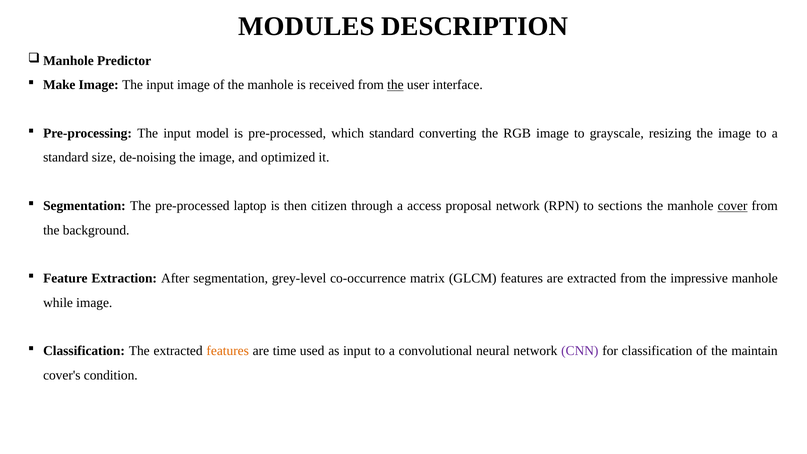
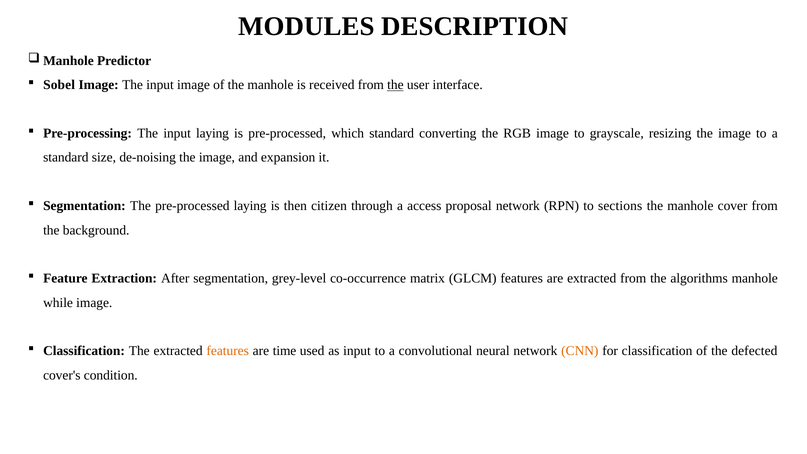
Make: Make -> Sobel
input model: model -> laying
optimized: optimized -> expansion
pre-processed laptop: laptop -> laying
cover underline: present -> none
impressive: impressive -> algorithms
CNN colour: purple -> orange
maintain: maintain -> defected
